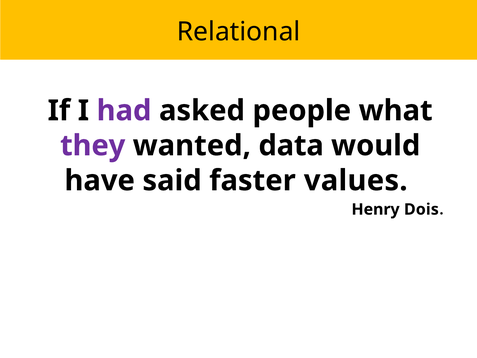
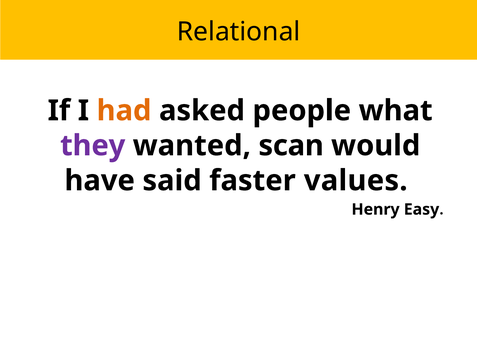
had colour: purple -> orange
data: data -> scan
Dois: Dois -> Easy
